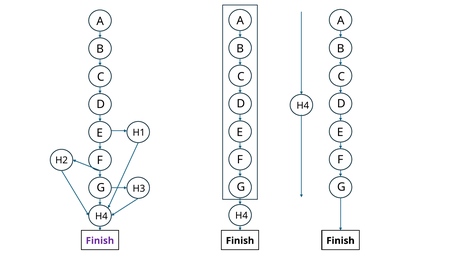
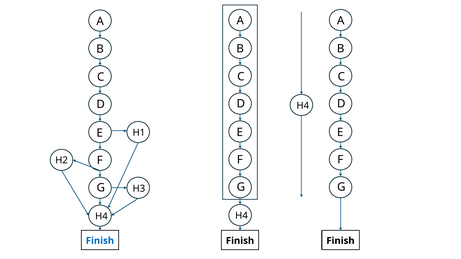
Finish at (100, 241) colour: purple -> blue
